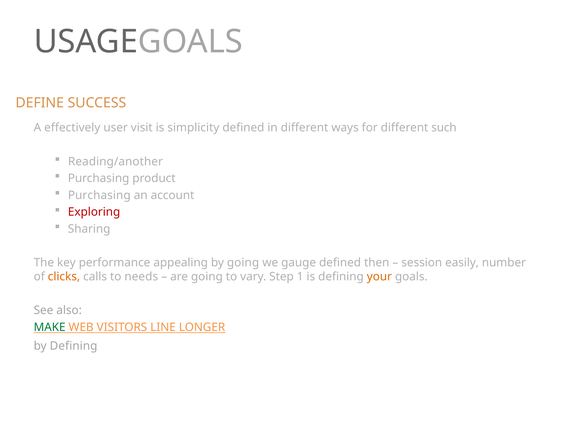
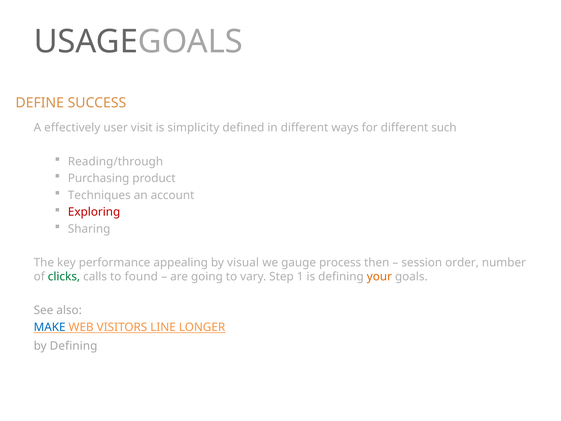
Reading/another: Reading/another -> Reading/through
Purchasing at (99, 195): Purchasing -> Techniques
by going: going -> visual
gauge defined: defined -> process
easily: easily -> order
clicks colour: orange -> green
needs: needs -> found
MAKE colour: green -> blue
